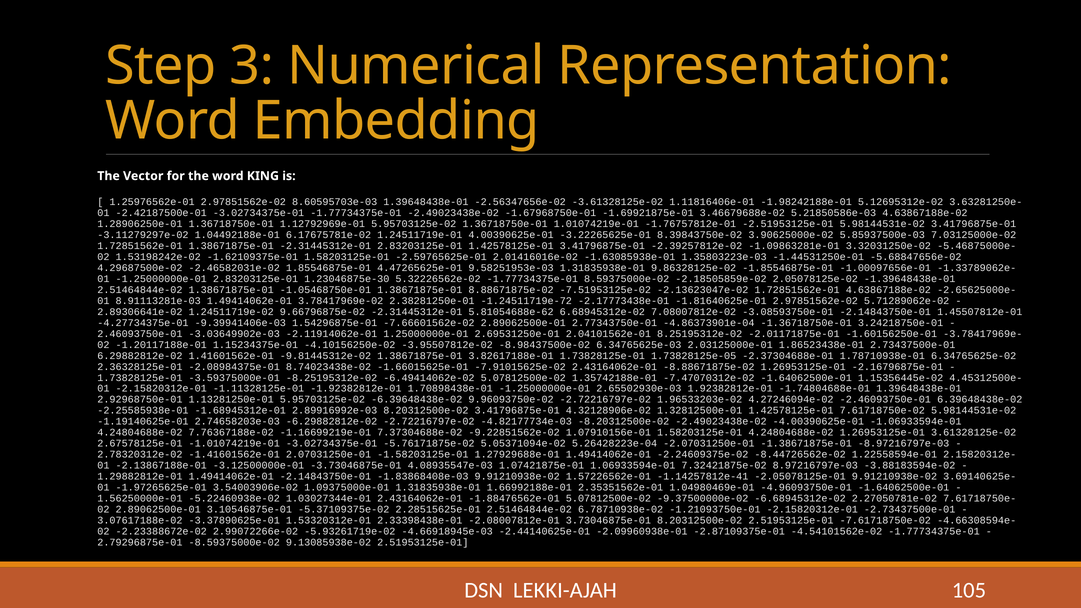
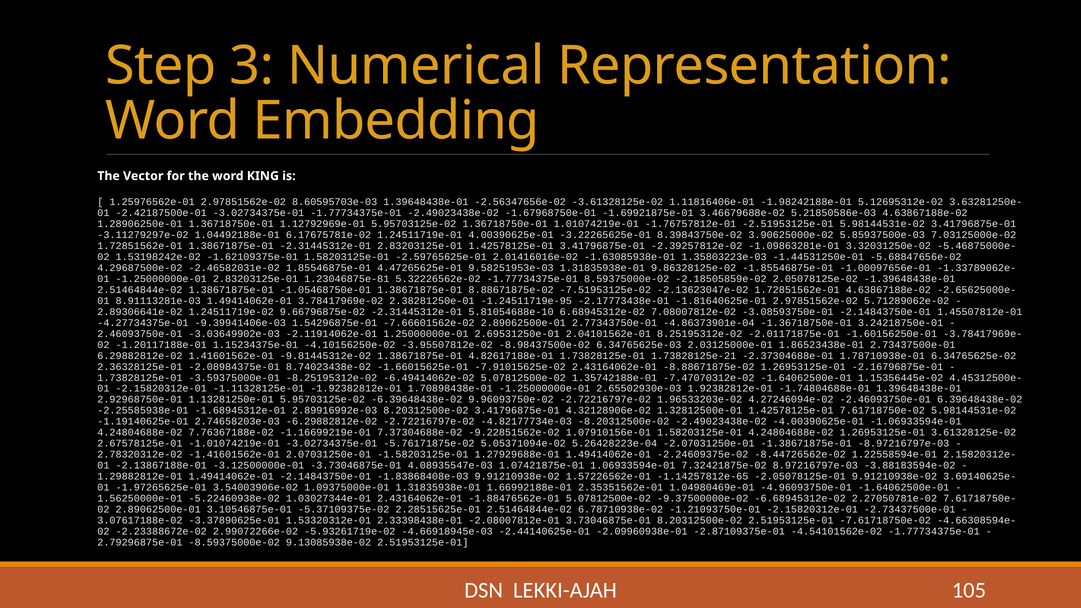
1.23046875e-30: 1.23046875e-30 -> 1.23046875e-81
-1.24511719e-72: -1.24511719e-72 -> -1.24511719e-95
5.81054688e-62: 5.81054688e-62 -> 5.81054688e-10
3.82617188e-01: 3.82617188e-01 -> 4.82617188e-01
1.73828125e-05: 1.73828125e-05 -> 1.73828125e-21
-1.14257812e-41: -1.14257812e-41 -> -1.14257812e-65
